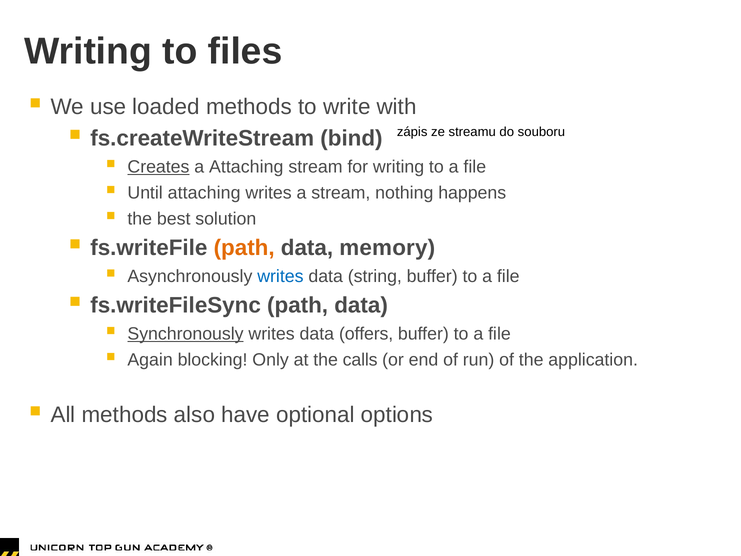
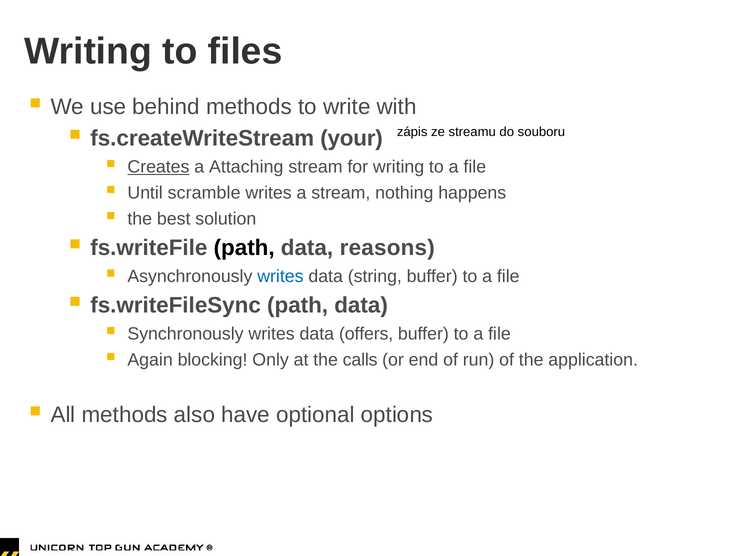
loaded: loaded -> behind
bind: bind -> your
Until attaching: attaching -> scramble
path at (244, 248) colour: orange -> black
memory: memory -> reasons
Synchronously underline: present -> none
